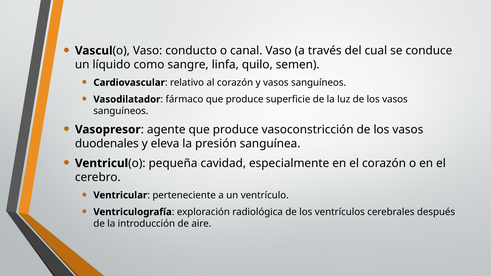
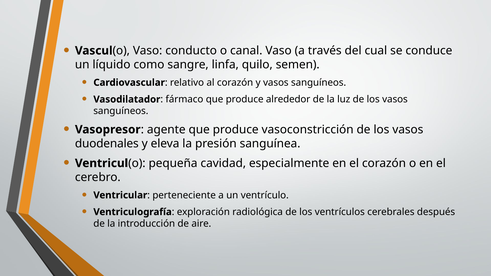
superficie: superficie -> alrededor
